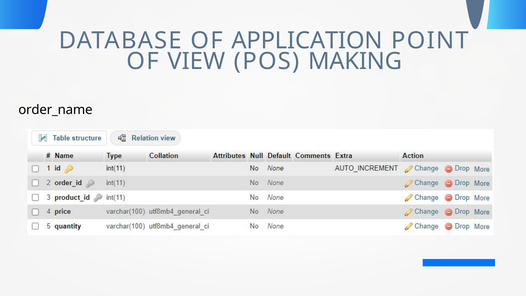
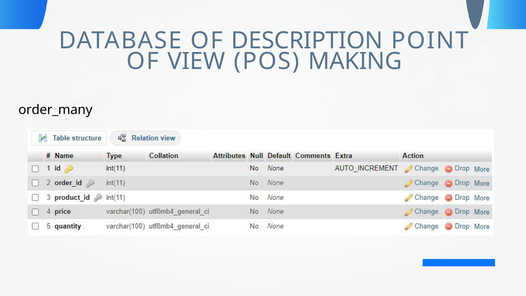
APPLICATION: APPLICATION -> DESCRIPTION
order_name: order_name -> order_many
